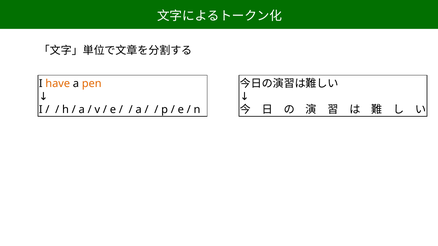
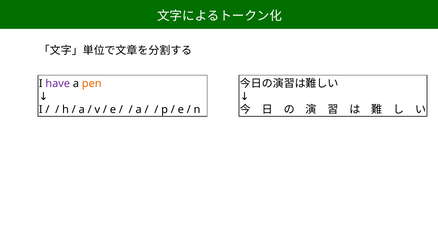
have colour: orange -> purple
